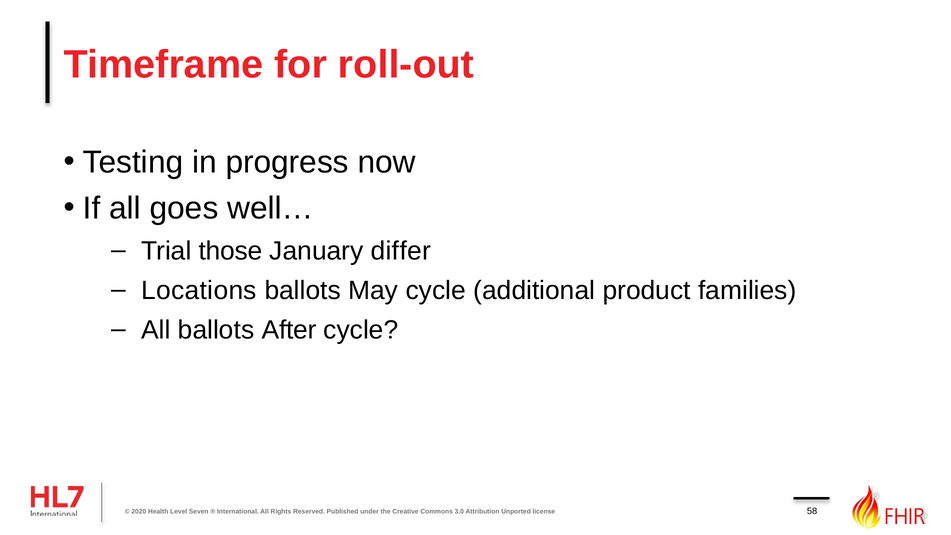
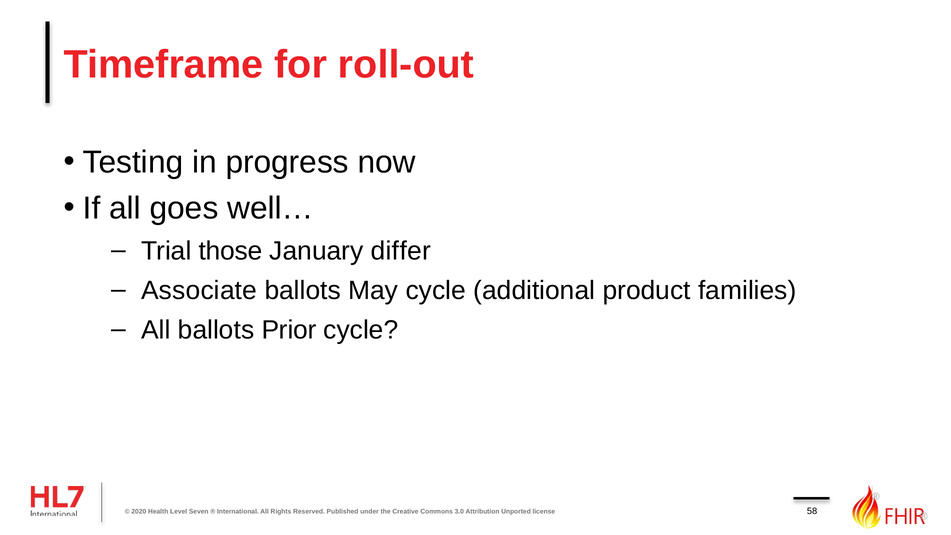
Locations: Locations -> Associate
After: After -> Prior
